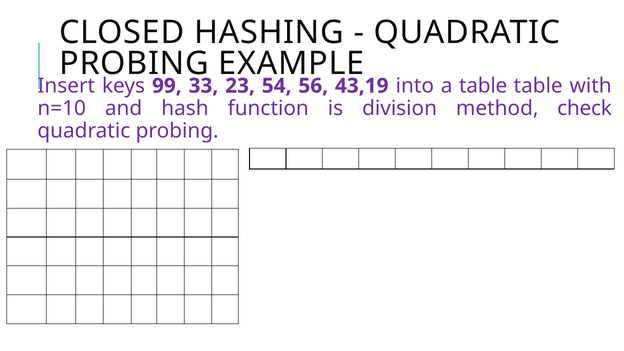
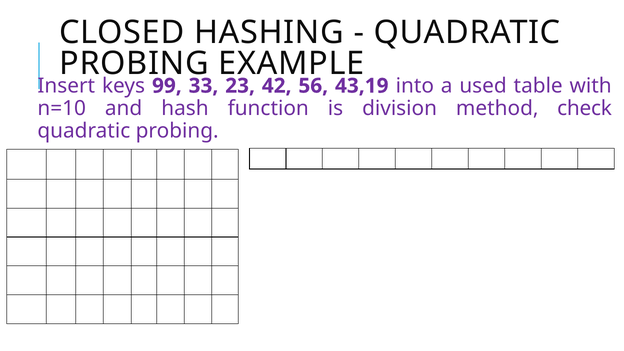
54: 54 -> 42
a table: table -> used
